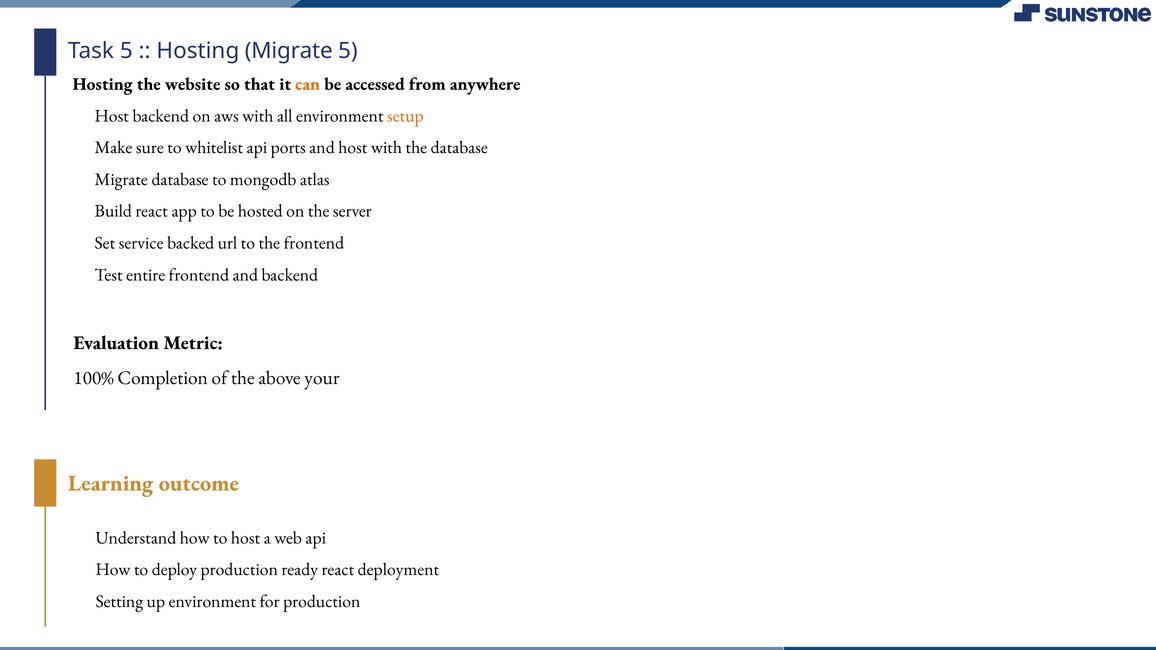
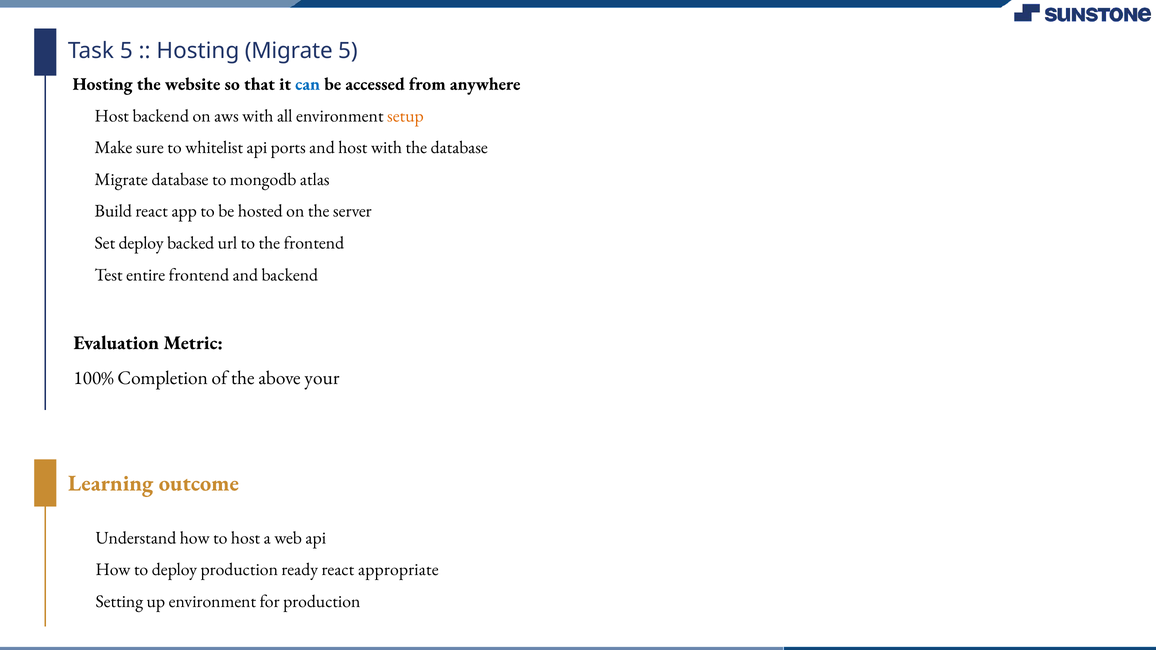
can colour: orange -> blue
Set service: service -> deploy
deployment: deployment -> appropriate
